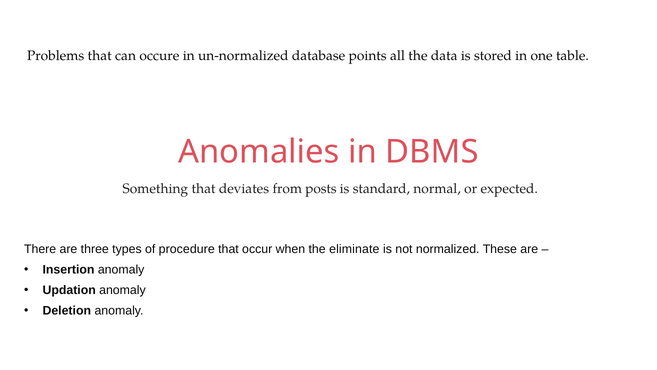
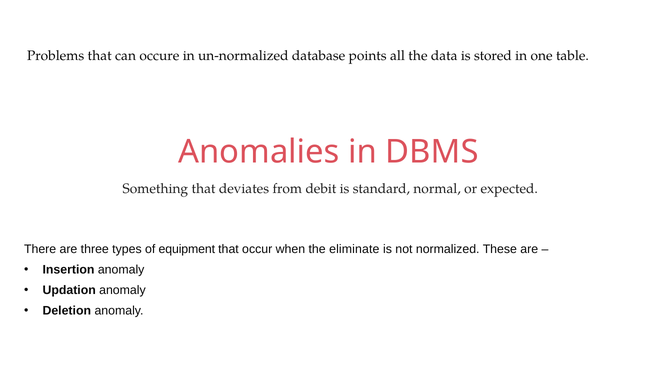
posts: posts -> debit
procedure: procedure -> equipment
